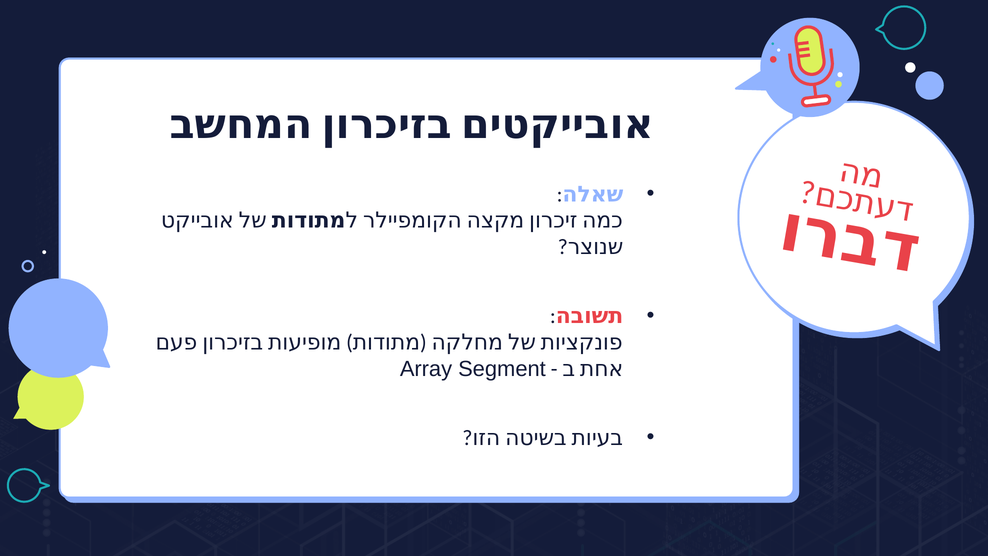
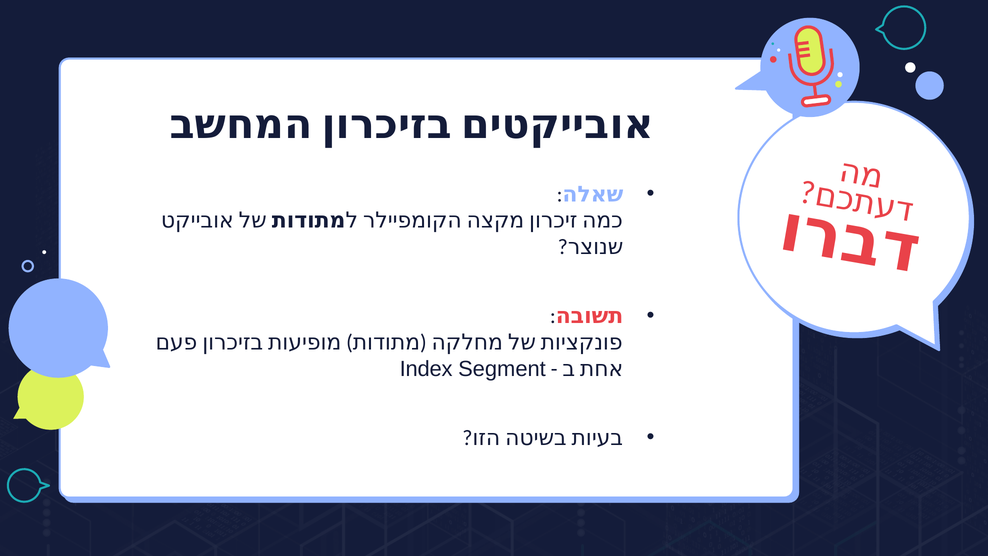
Array: Array -> Index
